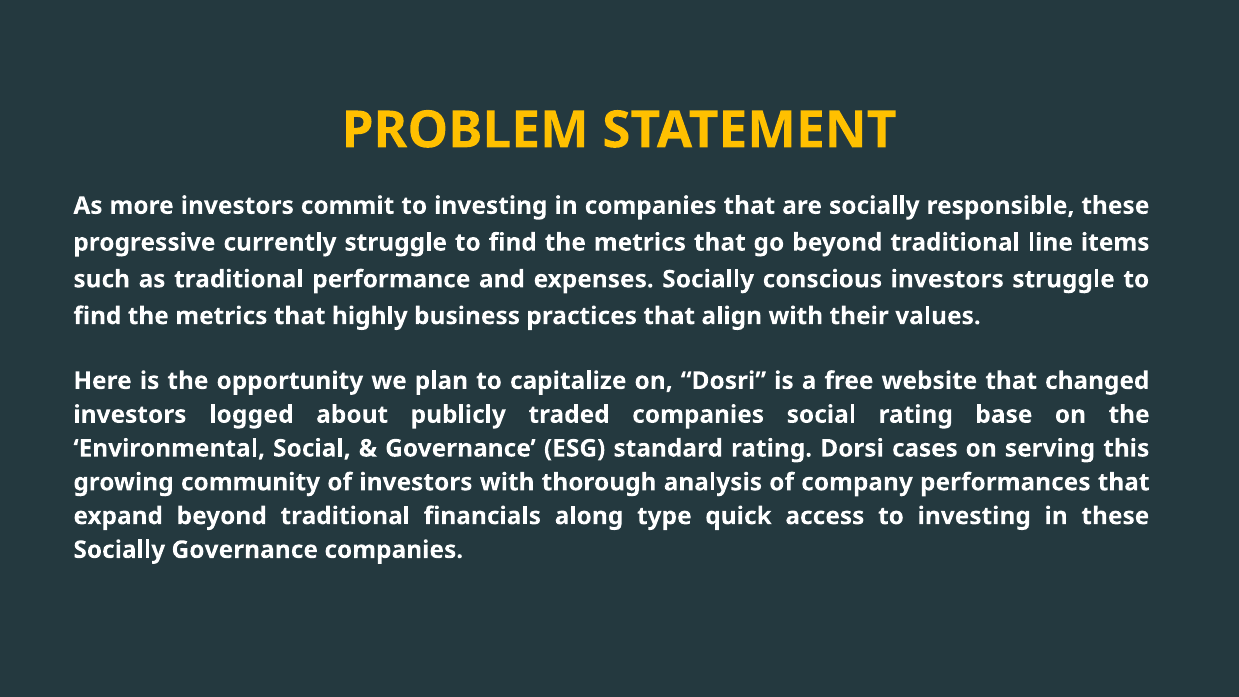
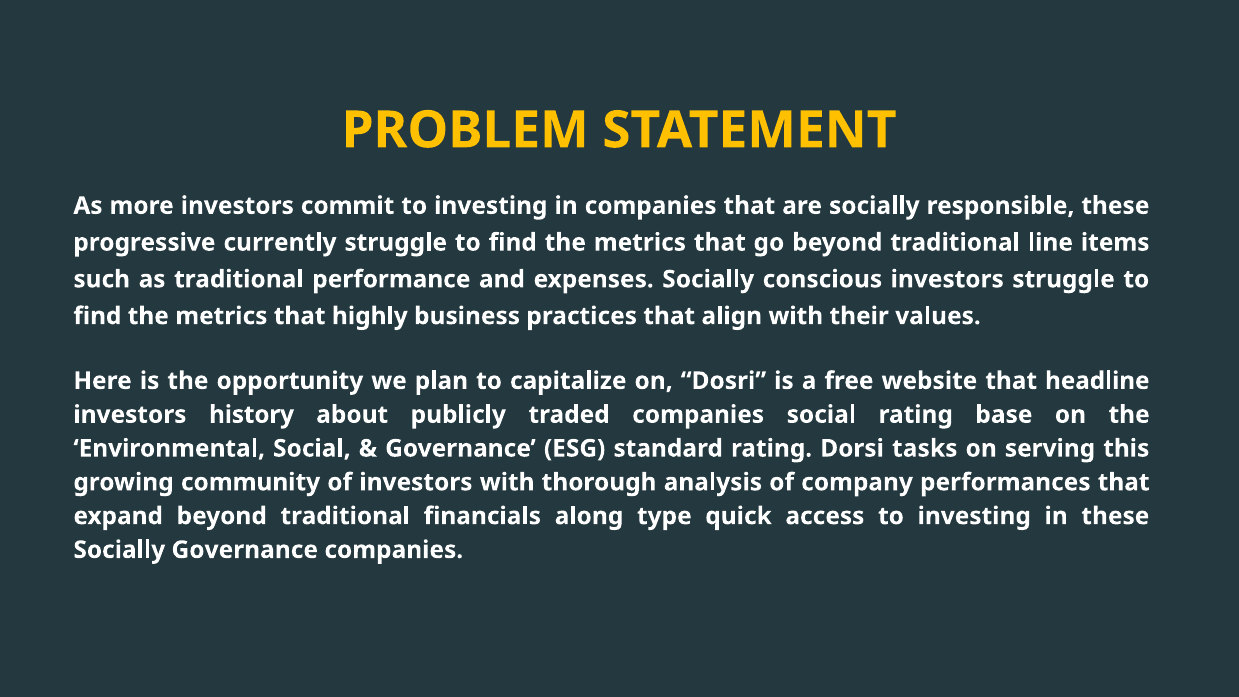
changed: changed -> headline
logged: logged -> history
cases: cases -> tasks
